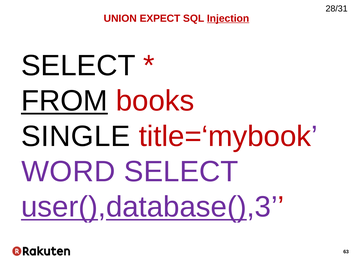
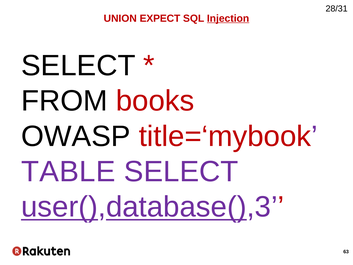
FROM underline: present -> none
SINGLE: SINGLE -> OWASP
WORD: WORD -> TABLE
